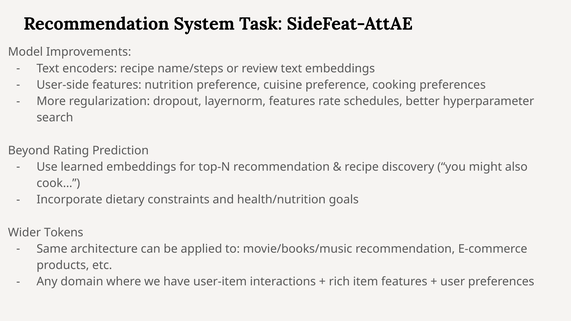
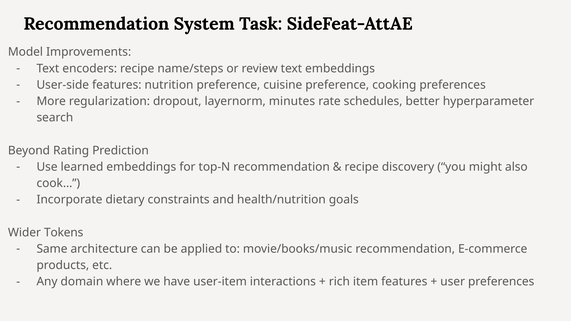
layernorm features: features -> minutes
